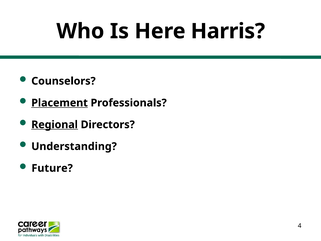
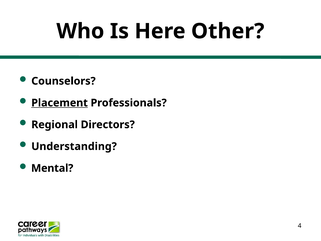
Harris: Harris -> Other
Regional underline: present -> none
Future: Future -> Mental
